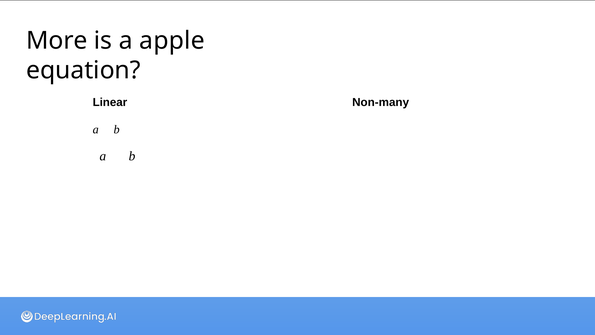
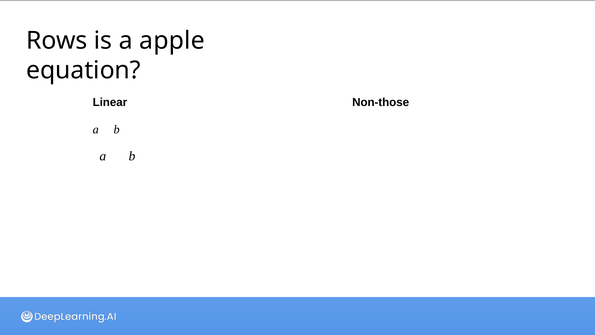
More: More -> Rows
Non-many: Non-many -> Non-those
